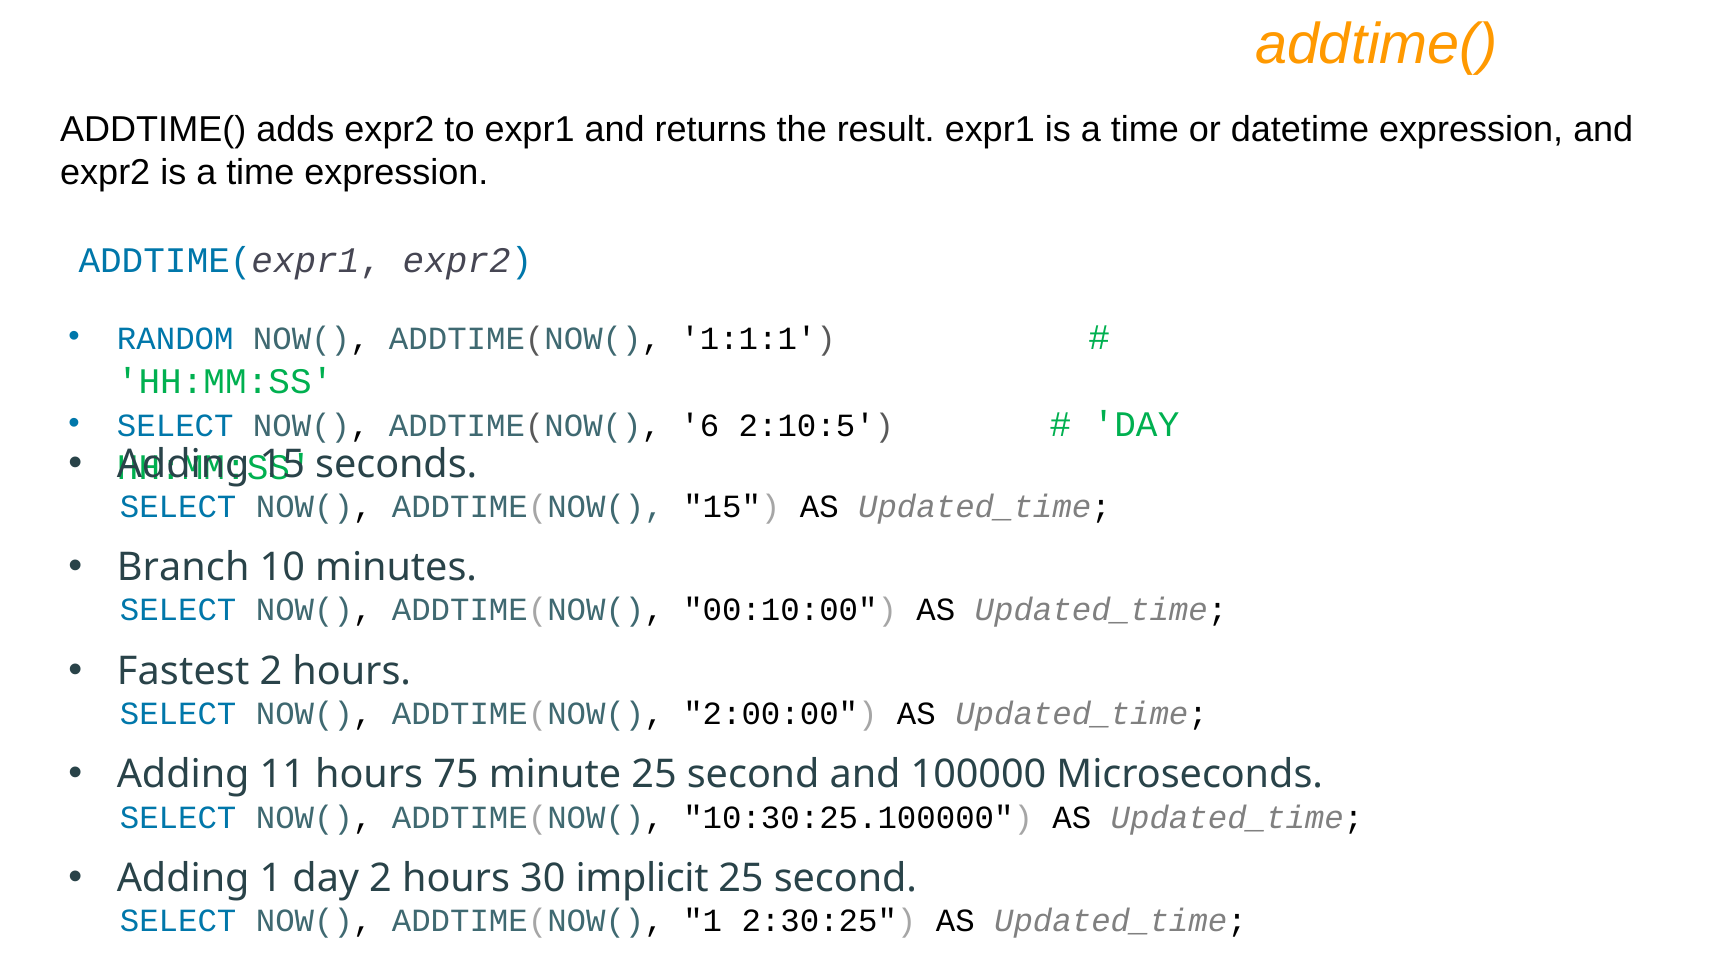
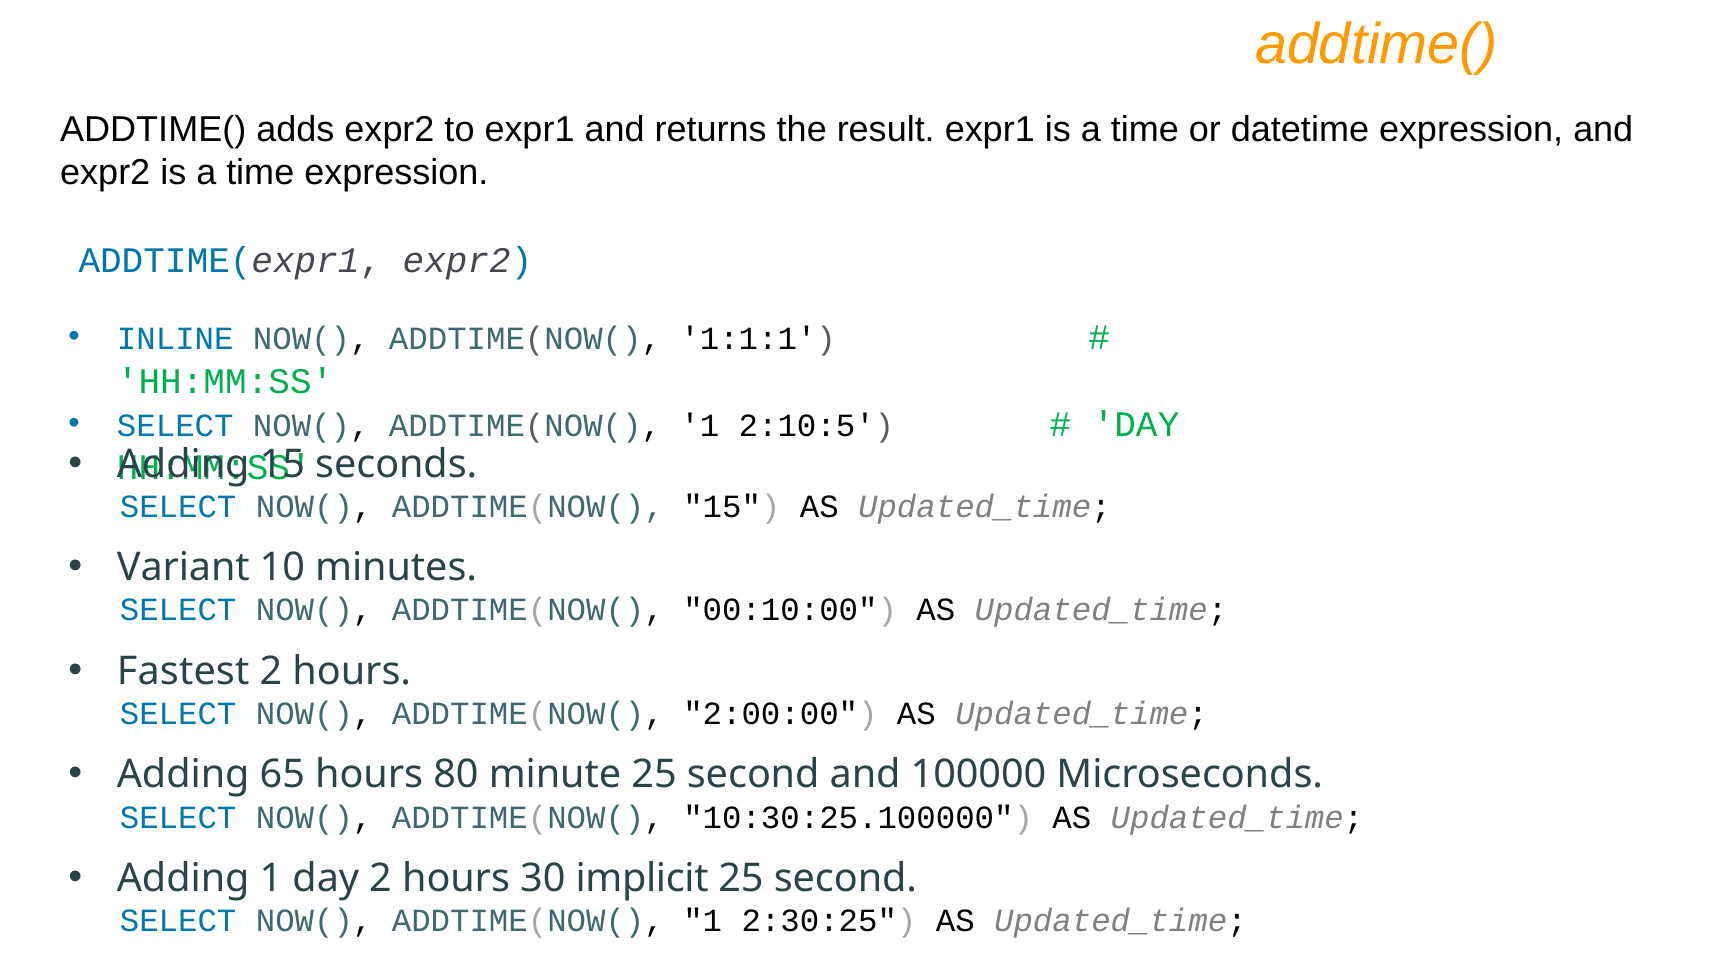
RANDOM: RANDOM -> INLINE
6 at (700, 426): 6 -> 1
Branch: Branch -> Variant
11: 11 -> 65
75: 75 -> 80
